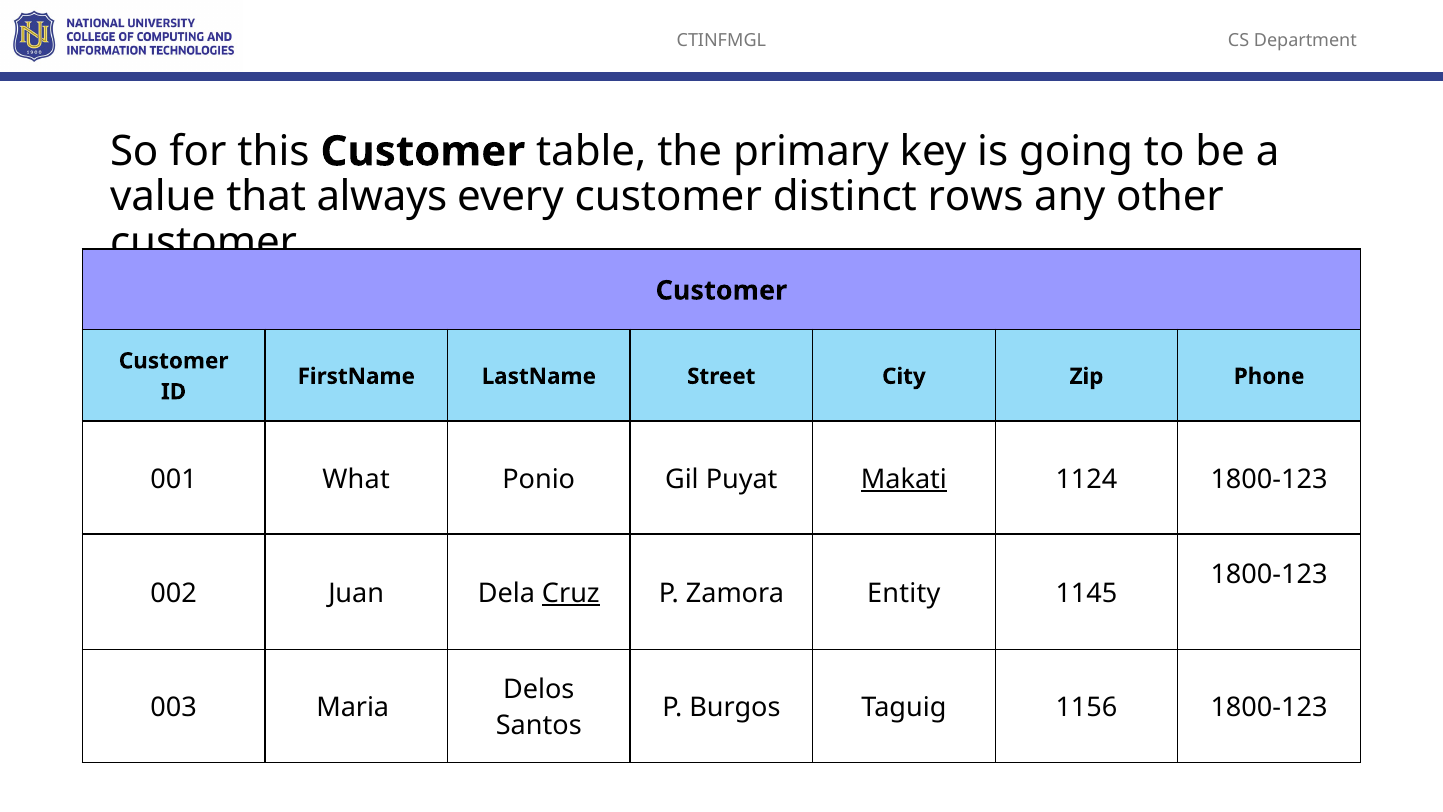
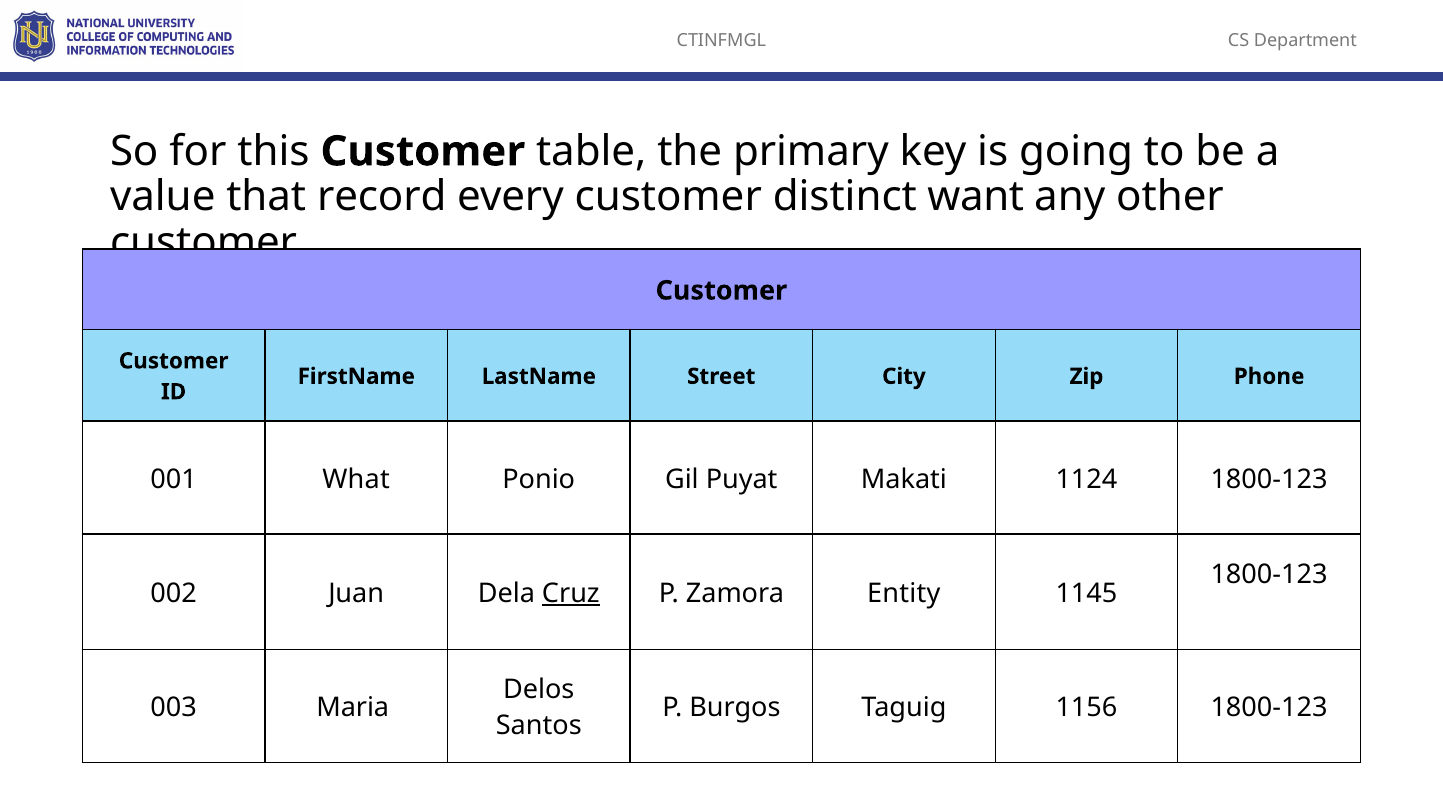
always: always -> record
rows: rows -> want
Makati underline: present -> none
